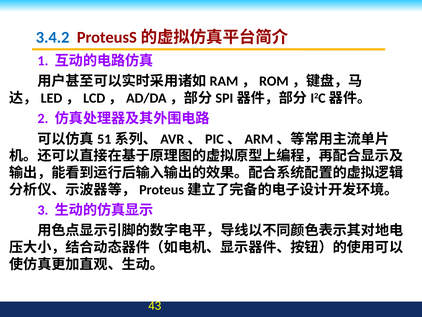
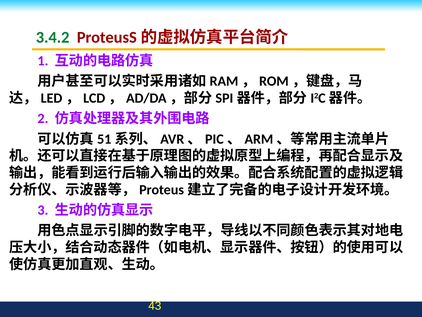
3.4.2 colour: blue -> green
